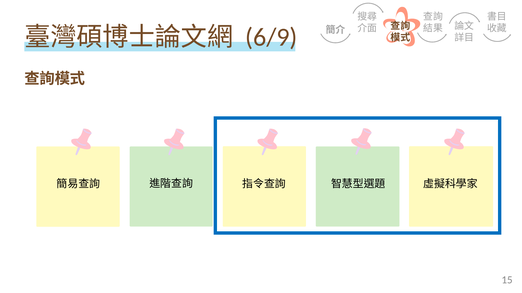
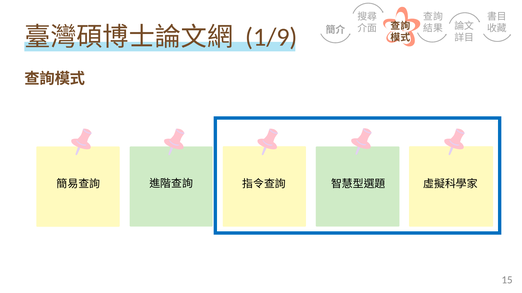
6/9: 6/9 -> 1/9
